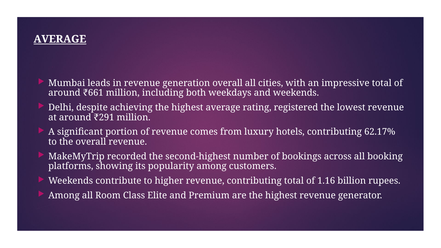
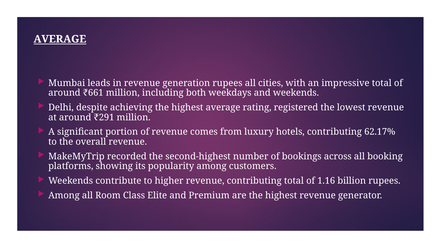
generation overall: overall -> rupees
